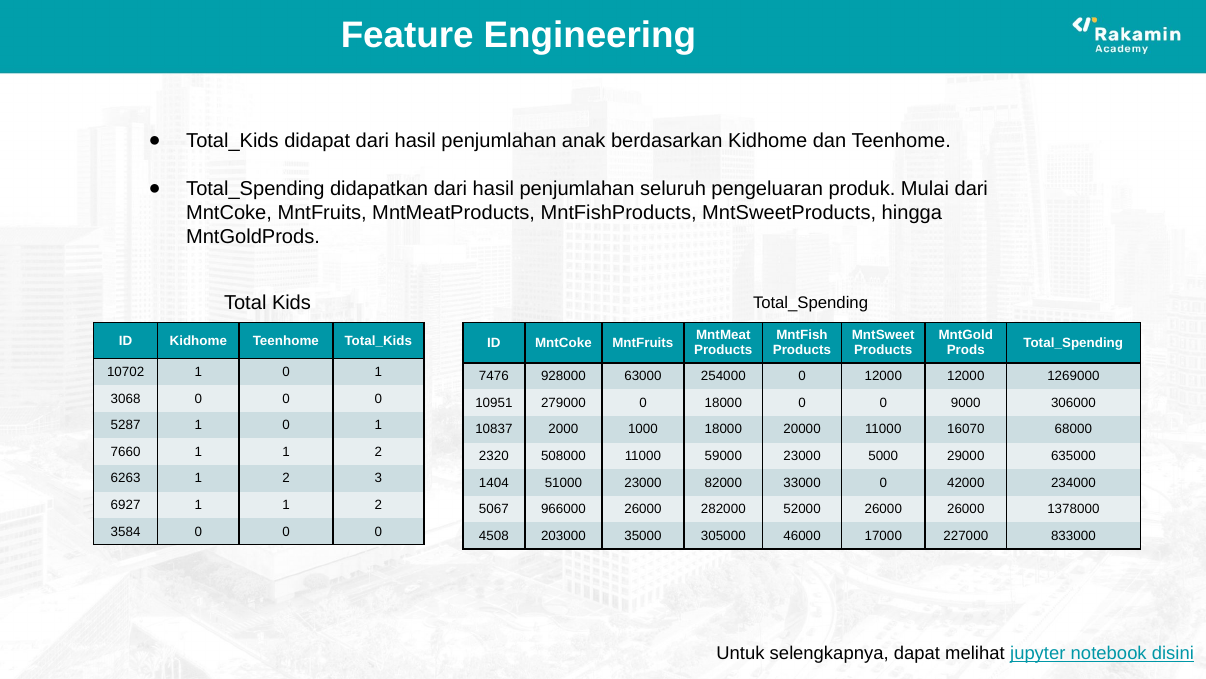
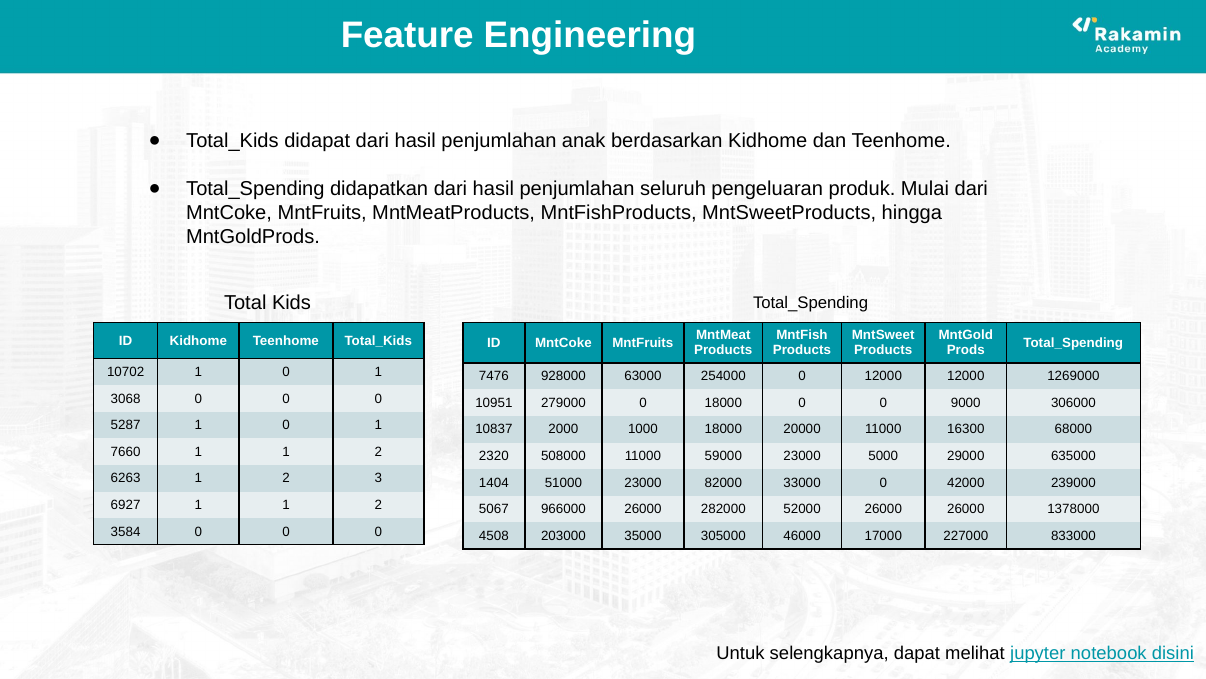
16070: 16070 -> 16300
234000: 234000 -> 239000
